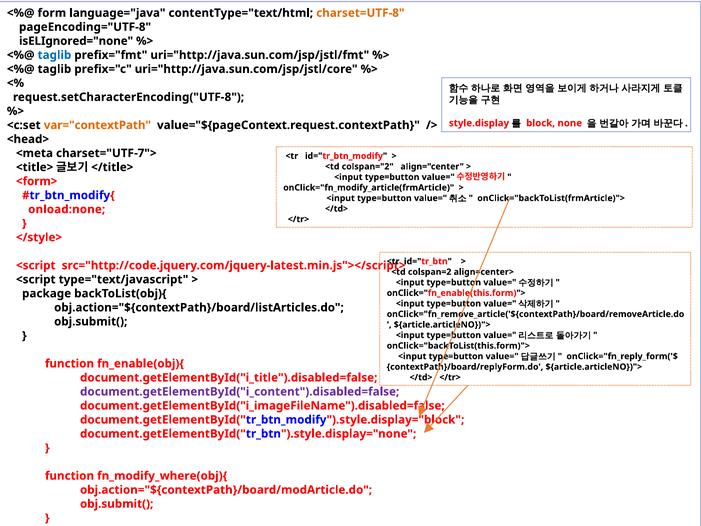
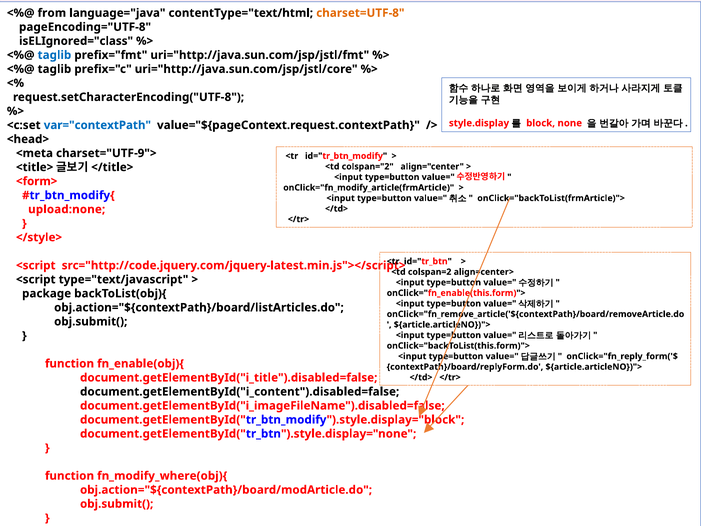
form: form -> from
isELIgnored="none: isELIgnored="none -> isELIgnored="class
var="contextPath colour: orange -> blue
charset="UTF-7">: charset="UTF-7"> -> charset="UTF-9">
onload:none: onload:none -> upload:none
document.getElementById("i_content").disabled=false colour: purple -> black
